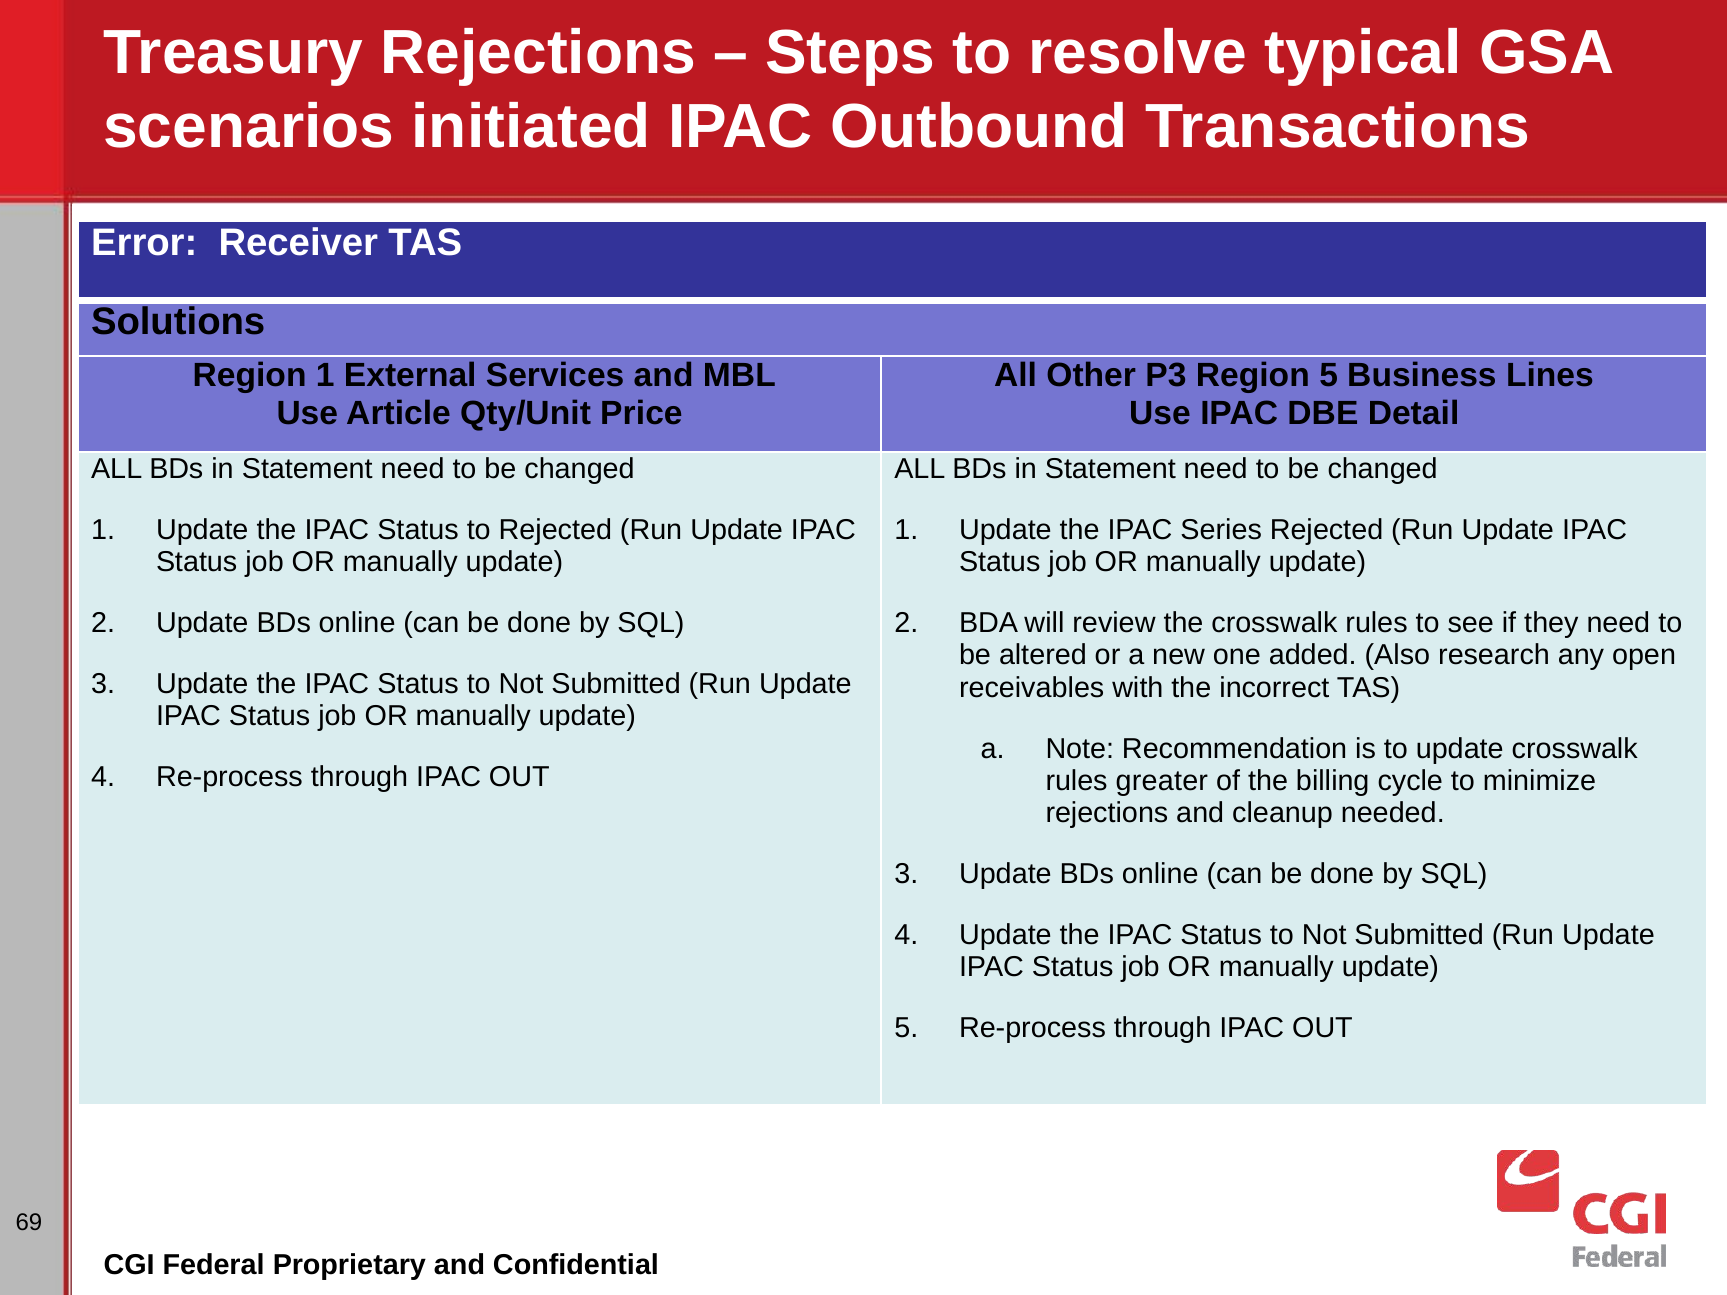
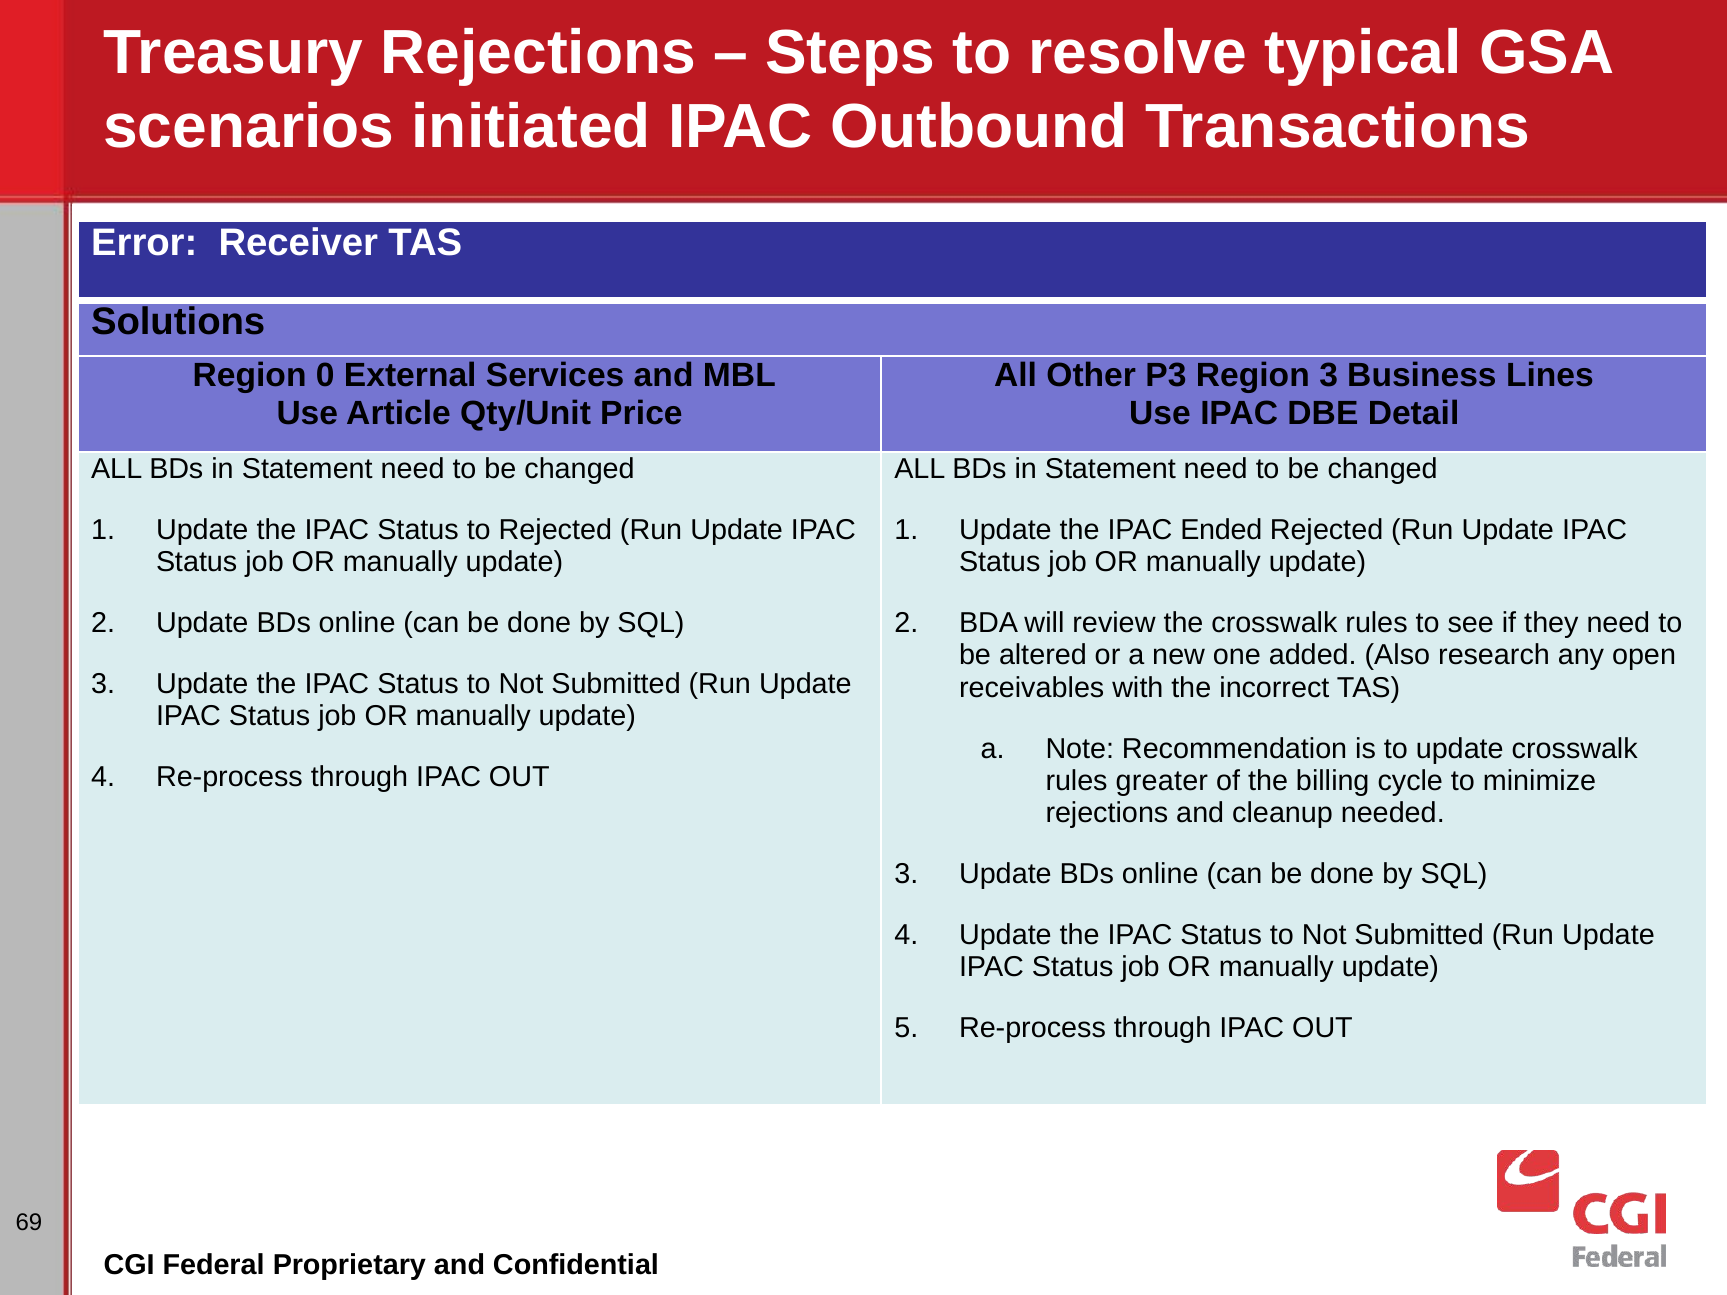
Region 1: 1 -> 0
Region 5: 5 -> 3
Series: Series -> Ended
